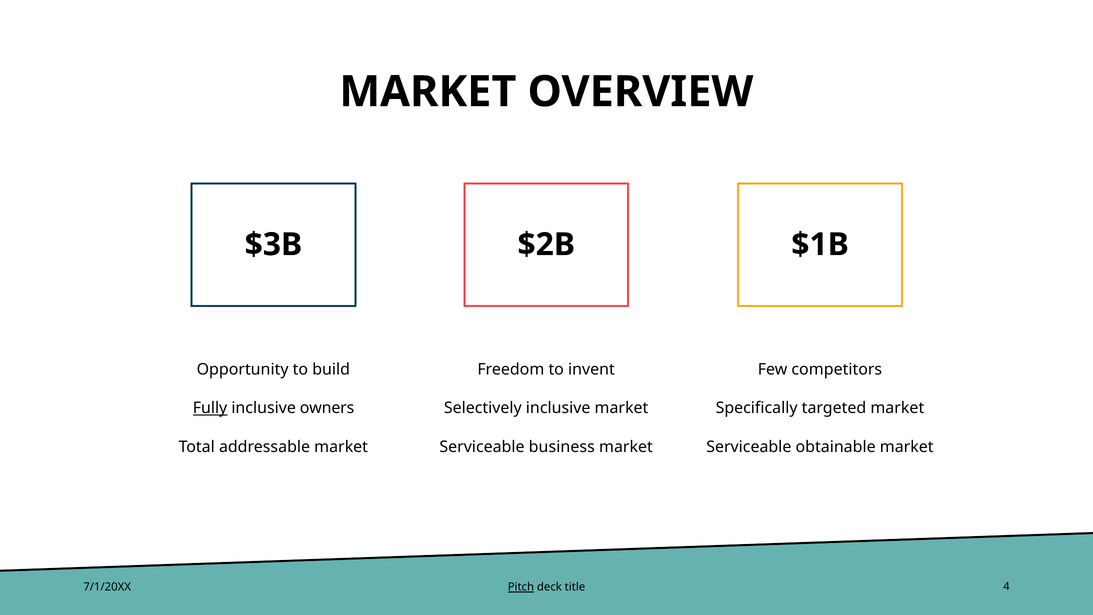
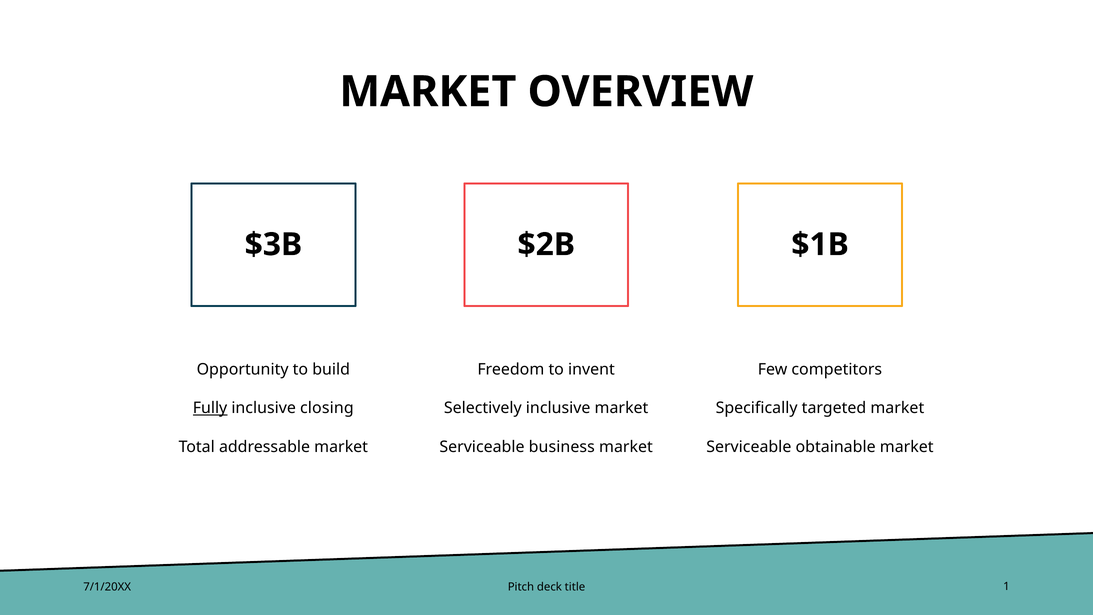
owners: owners -> closing
Pitch underline: present -> none
4: 4 -> 1
